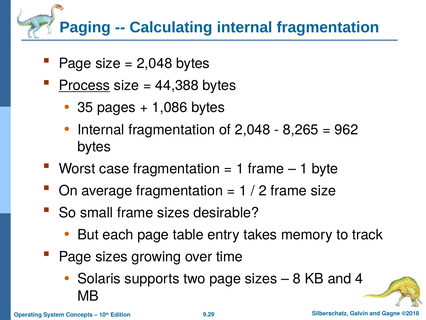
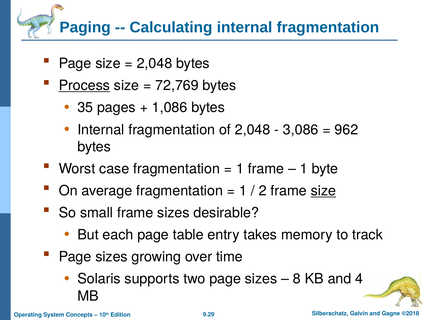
44,388: 44,388 -> 72,769
8,265: 8,265 -> 3,086
size at (323, 191) underline: none -> present
